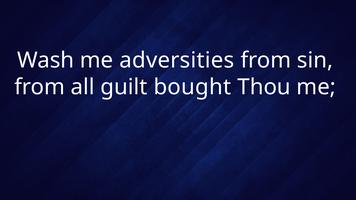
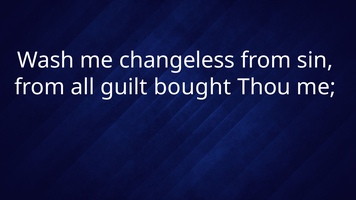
adversities: adversities -> changeless
